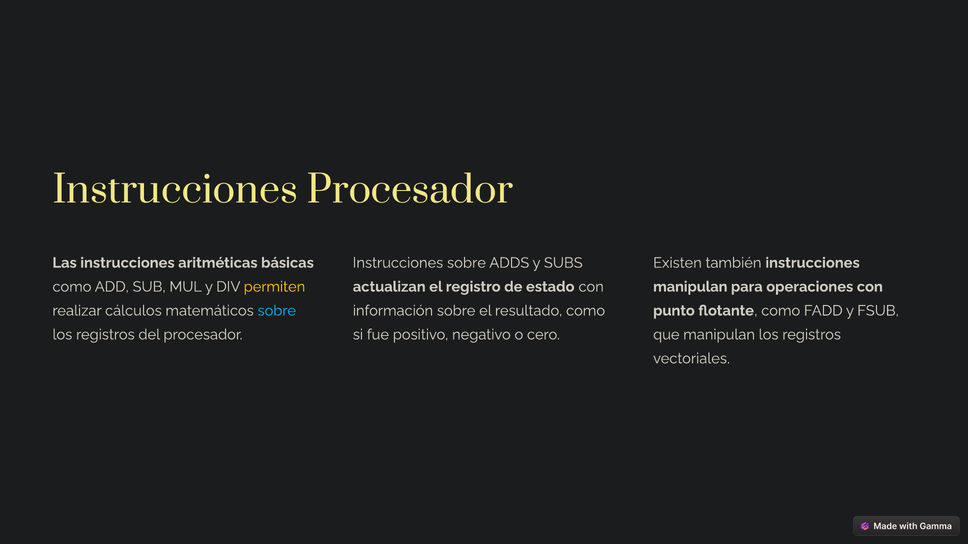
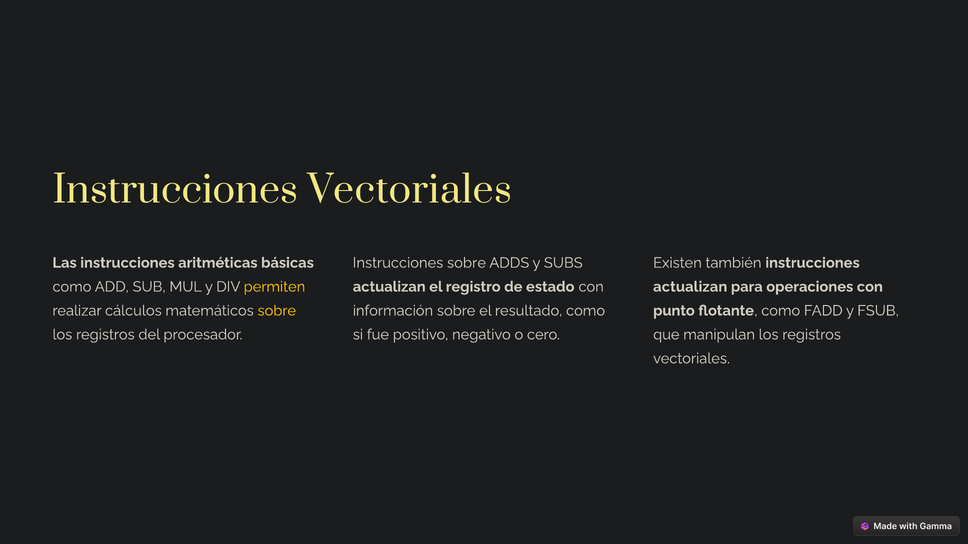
Instrucciones Procesador: Procesador -> Vectoriales
manipulan at (690, 287): manipulan -> actualizan
sobre at (277, 311) colour: light blue -> yellow
